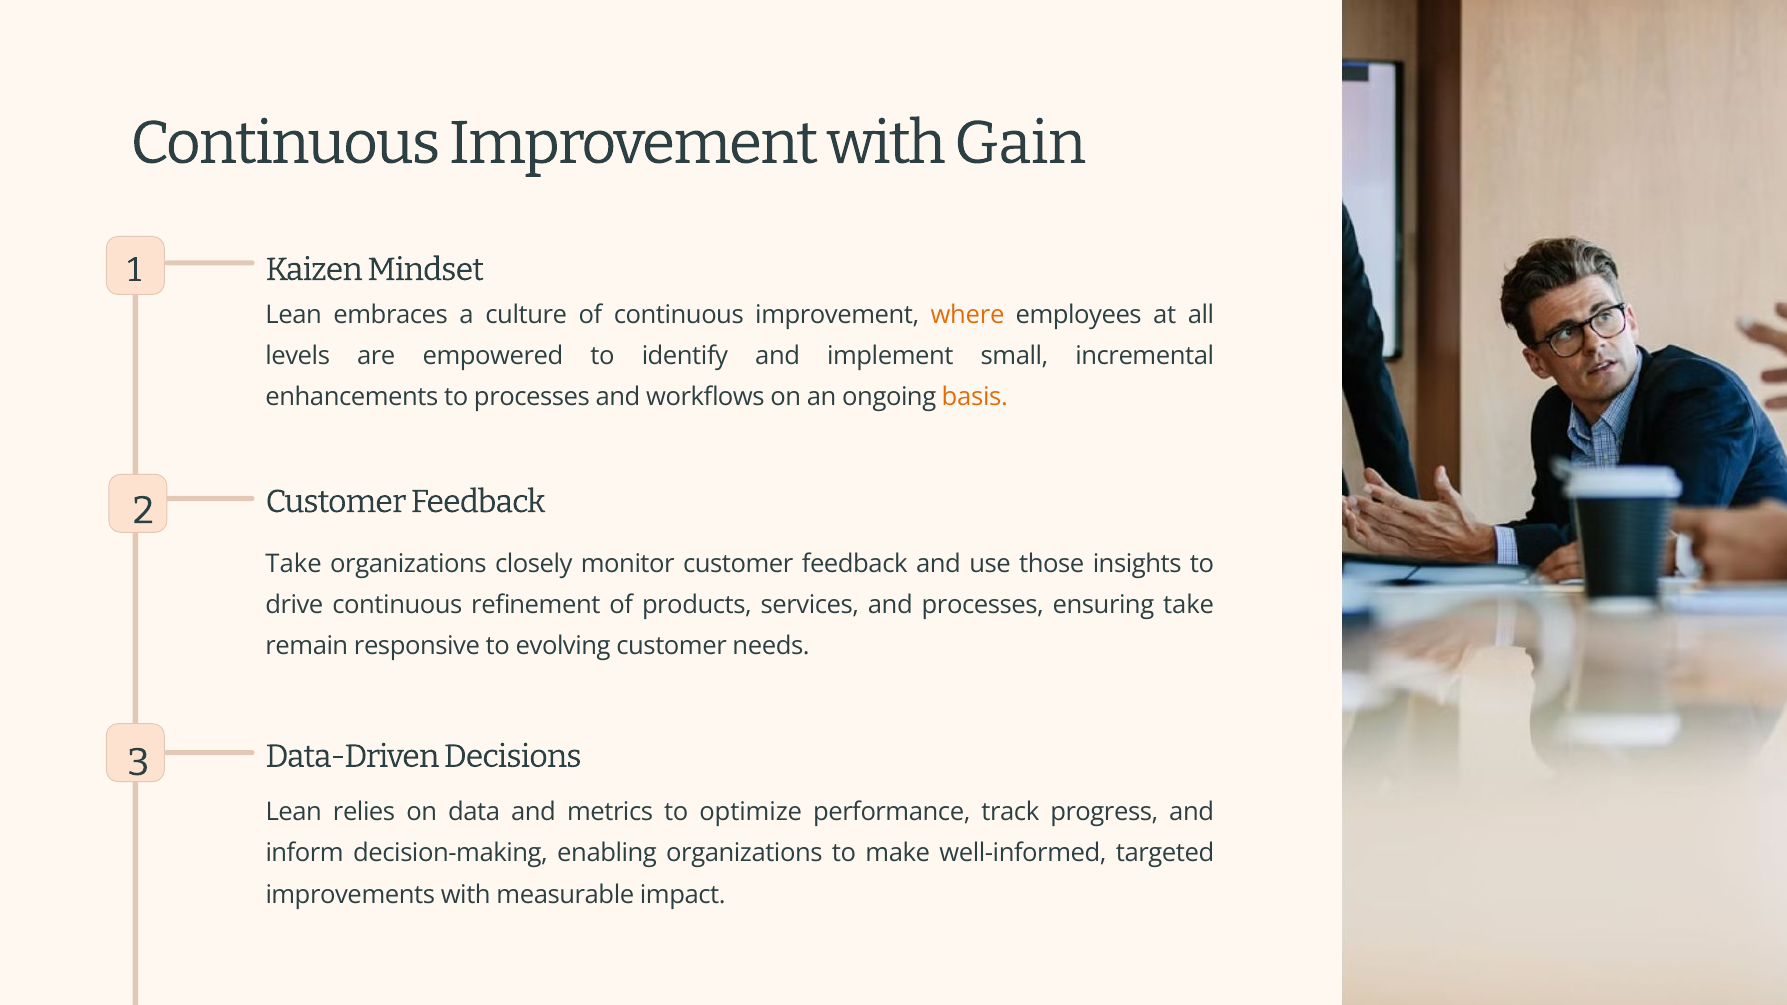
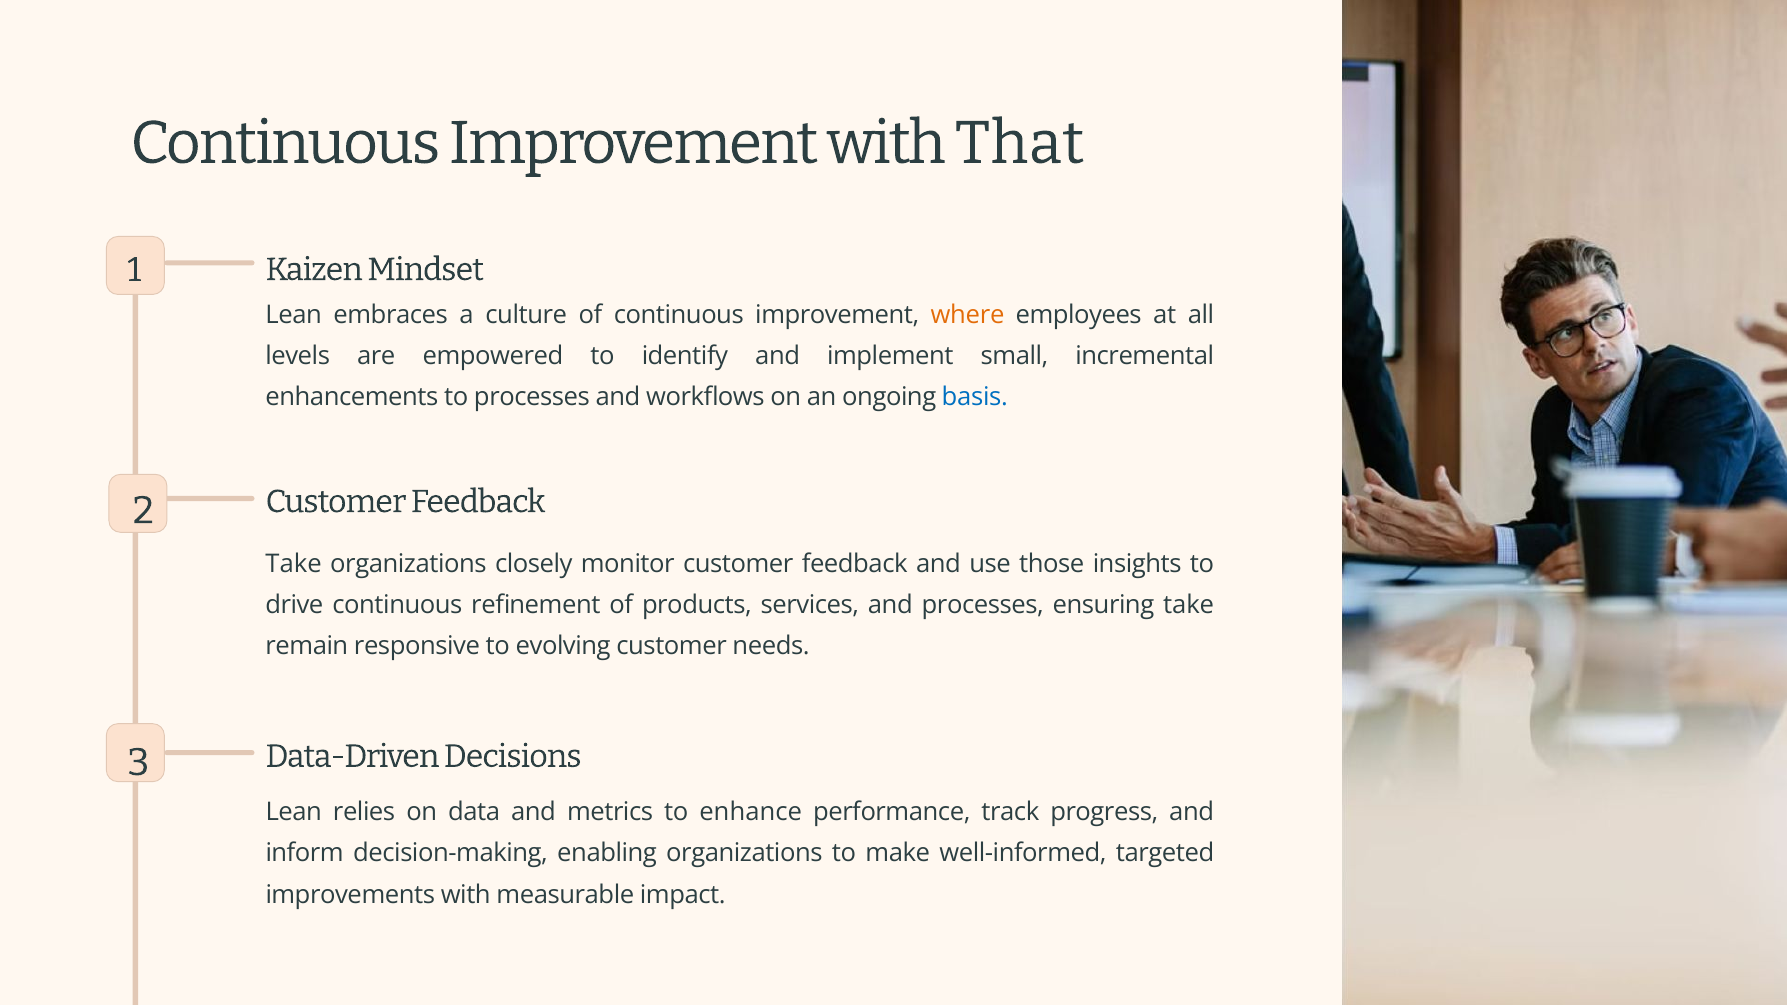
Gain: Gain -> That
basis colour: orange -> blue
optimize: optimize -> enhance
